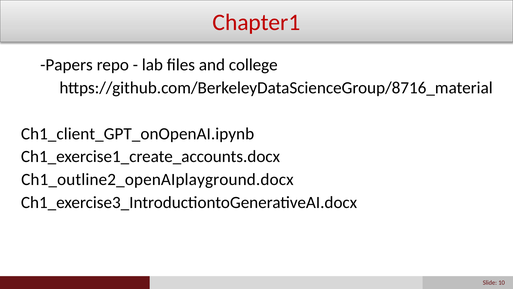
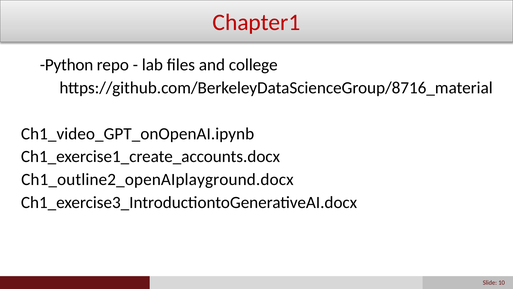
Papers: Papers -> Python
Ch1_client_GPT_onOpenAI.ipynb: Ch1_client_GPT_onOpenAI.ipynb -> Ch1_video_GPT_onOpenAI.ipynb
